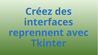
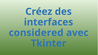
reprennent: reprennent -> considered
